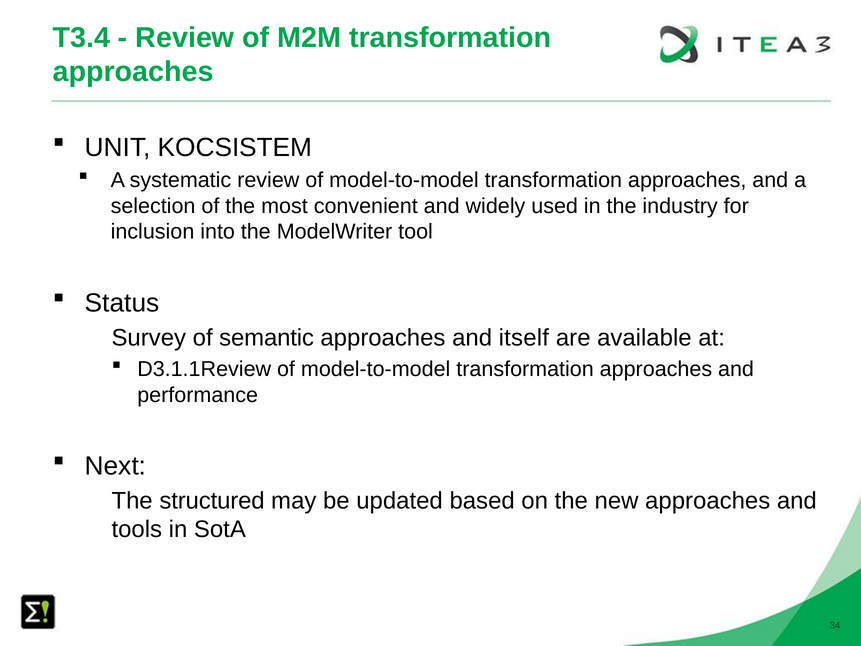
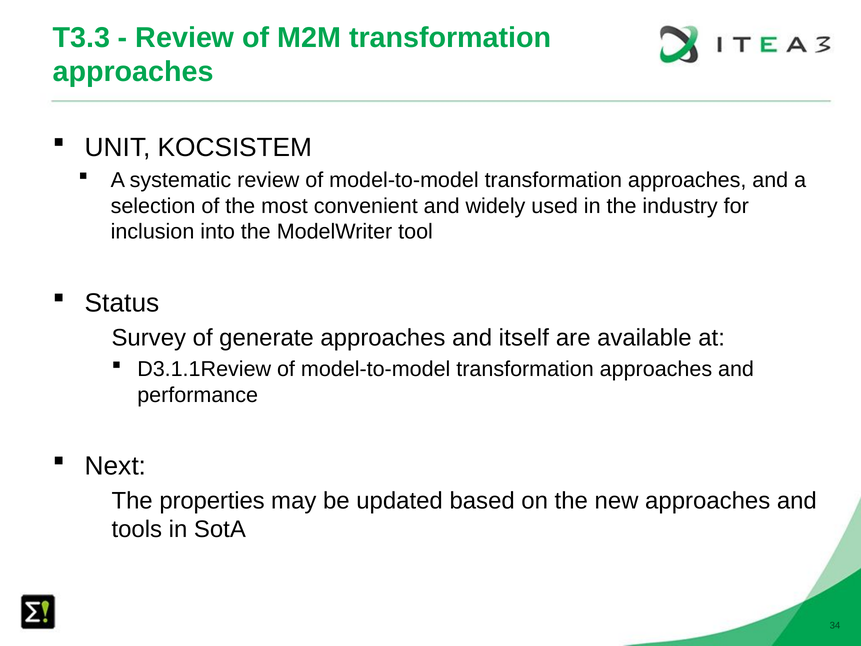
T3.4: T3.4 -> T3.3
semantic: semantic -> generate
structured: structured -> properties
